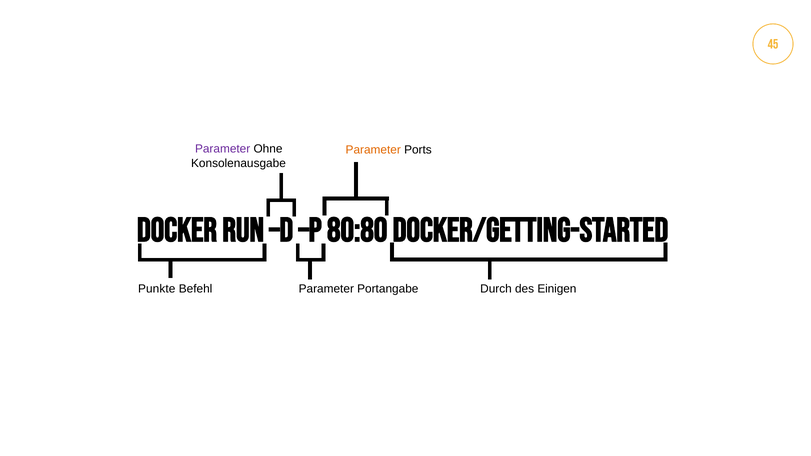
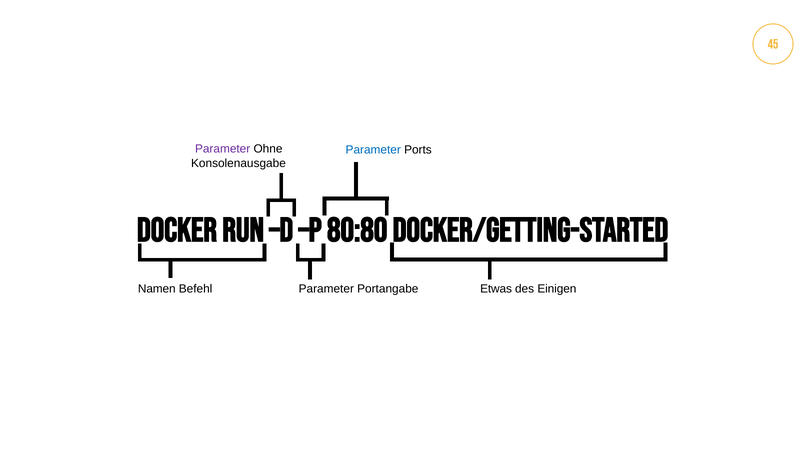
Parameter at (373, 150) colour: orange -> blue
Punkte: Punkte -> Namen
Durch: Durch -> Etwas
